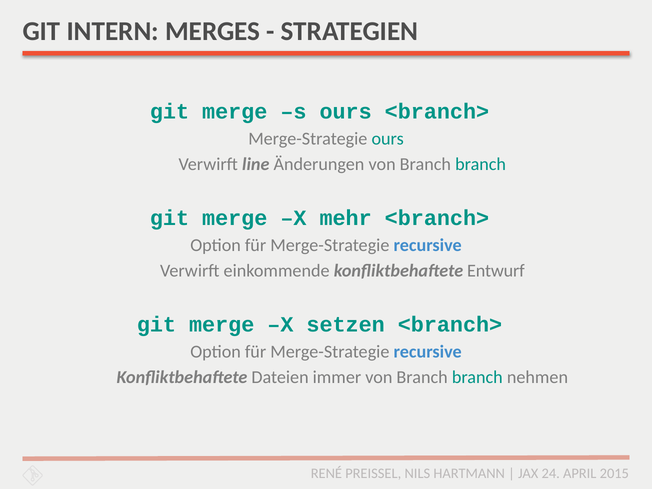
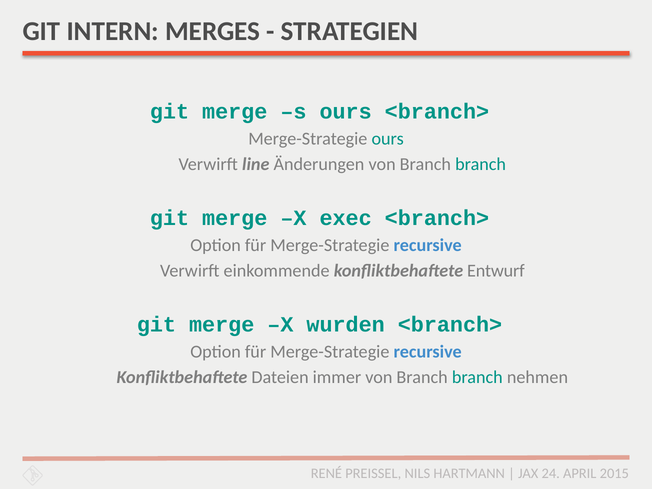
mehr: mehr -> exec
setzen: setzen -> wurden
